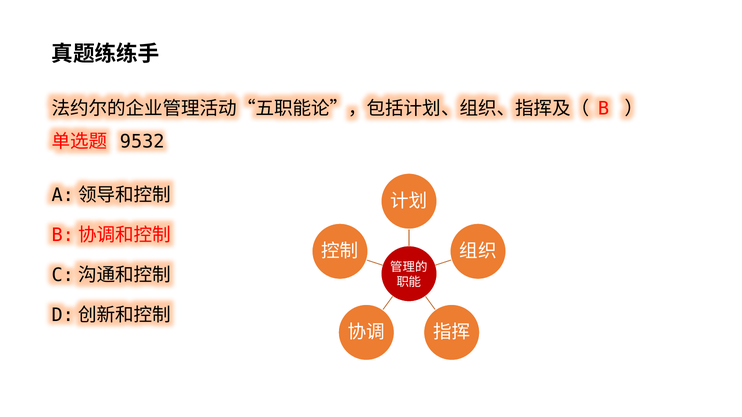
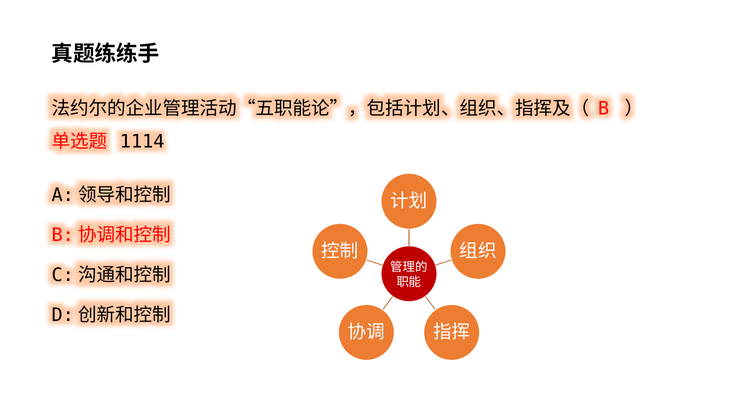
9532: 9532 -> 1114
